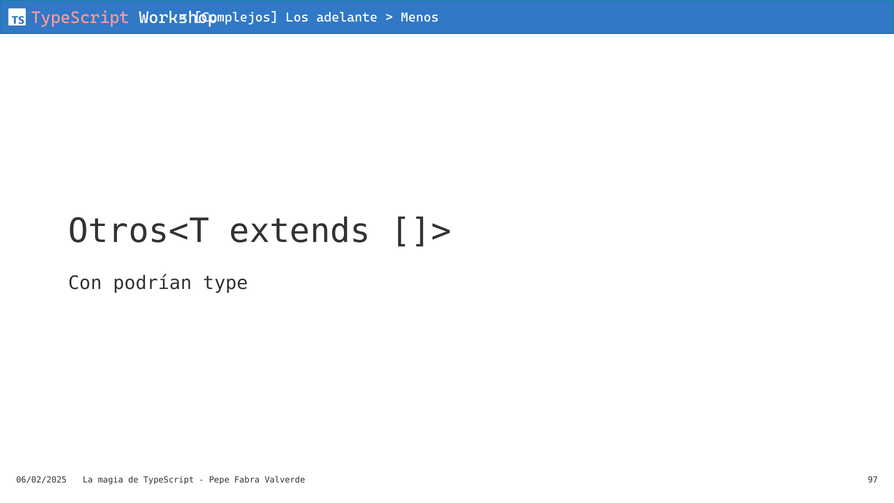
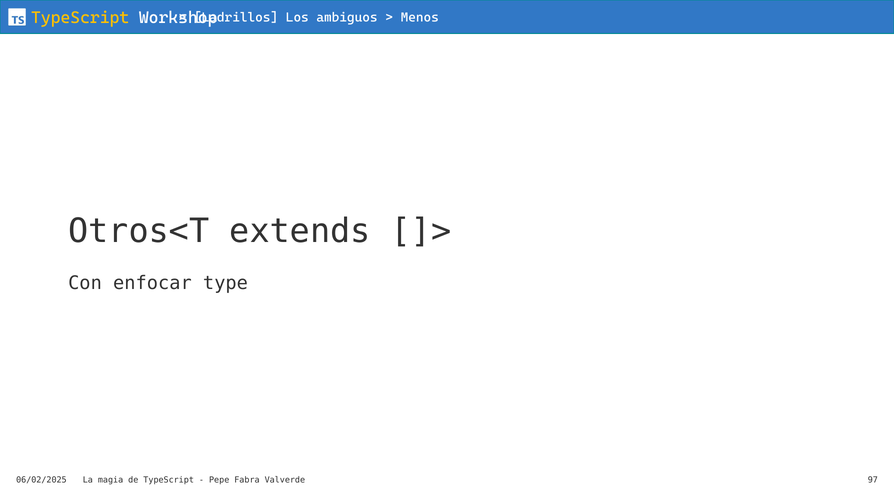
TypeScript at (80, 18) colour: pink -> yellow
Complejos: Complejos -> Ladrillos
adelante: adelante -> ambiguos
podrían: podrían -> enfocar
